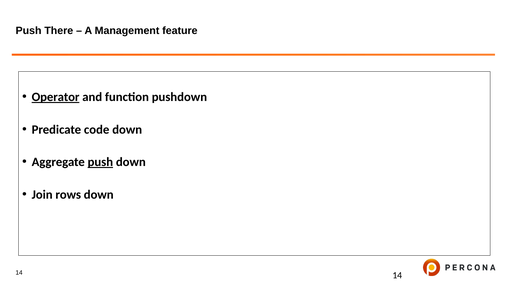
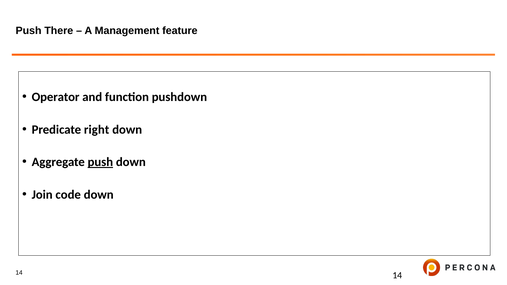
Operator underline: present -> none
code: code -> right
rows: rows -> code
